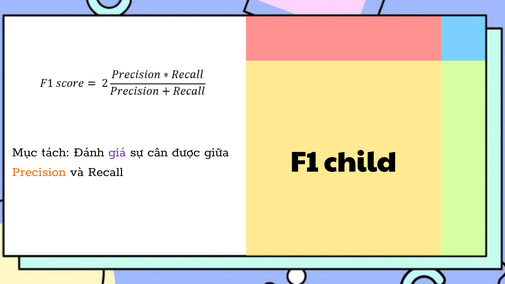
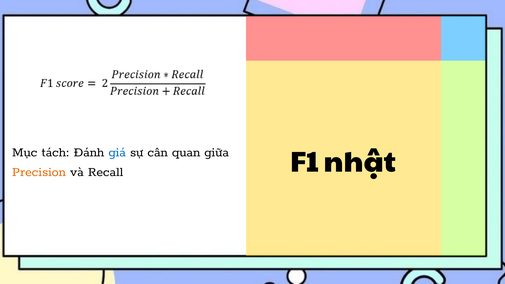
giá colour: purple -> blue
được: được -> quan
child: child -> nhật
